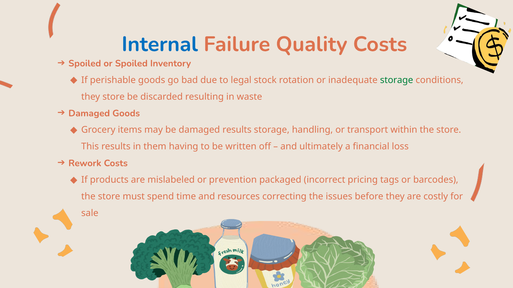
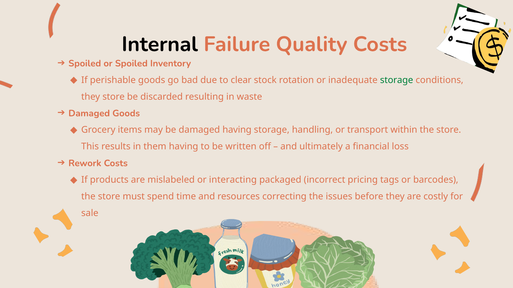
Internal colour: blue -> black
legal: legal -> clear
damaged results: results -> having
prevention: prevention -> interacting
